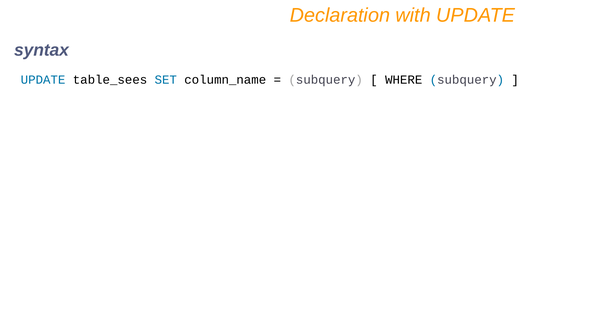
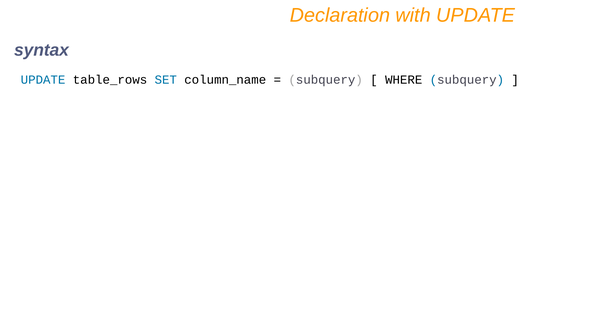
table_sees: table_sees -> table_rows
